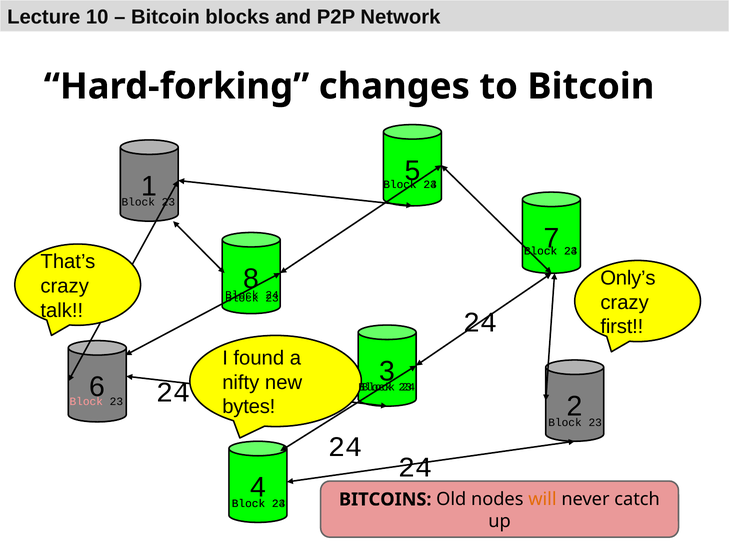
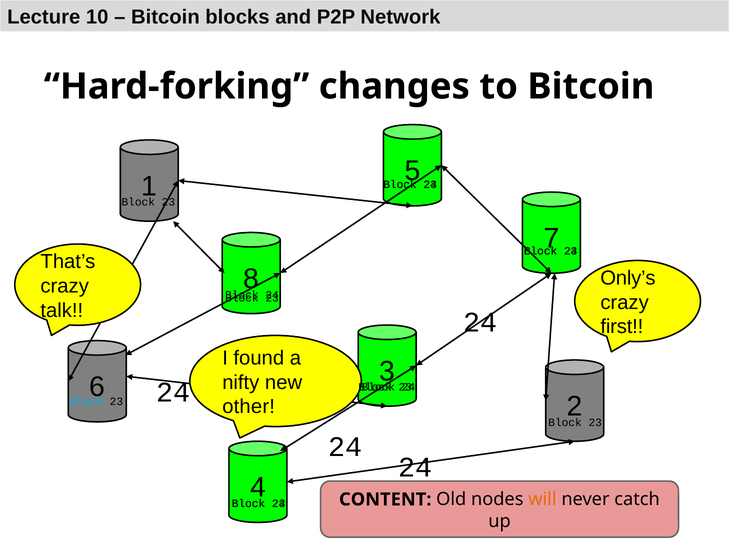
Block at (86, 401) colour: pink -> light blue
bytes: bytes -> other
BITCOINS: BITCOINS -> CONTENT
